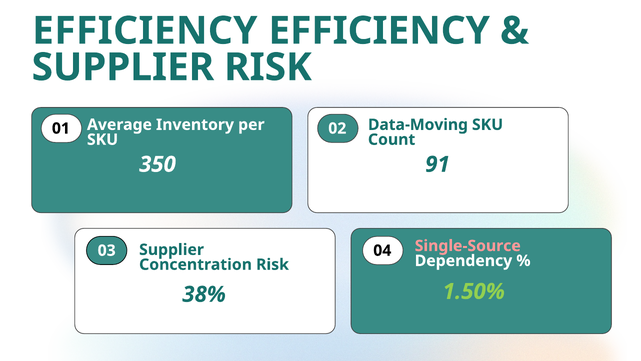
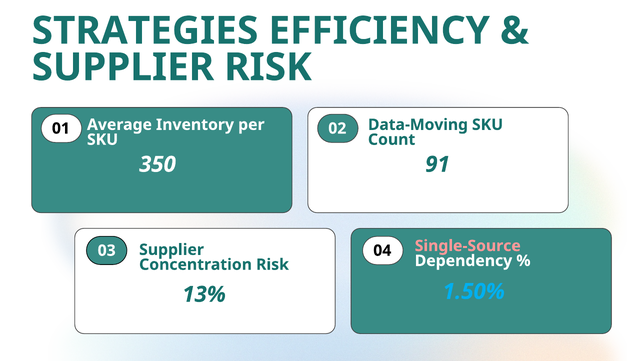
EFFICIENCY at (145, 31): EFFICIENCY -> STRATEGIES
1.50% colour: light green -> light blue
38%: 38% -> 13%
